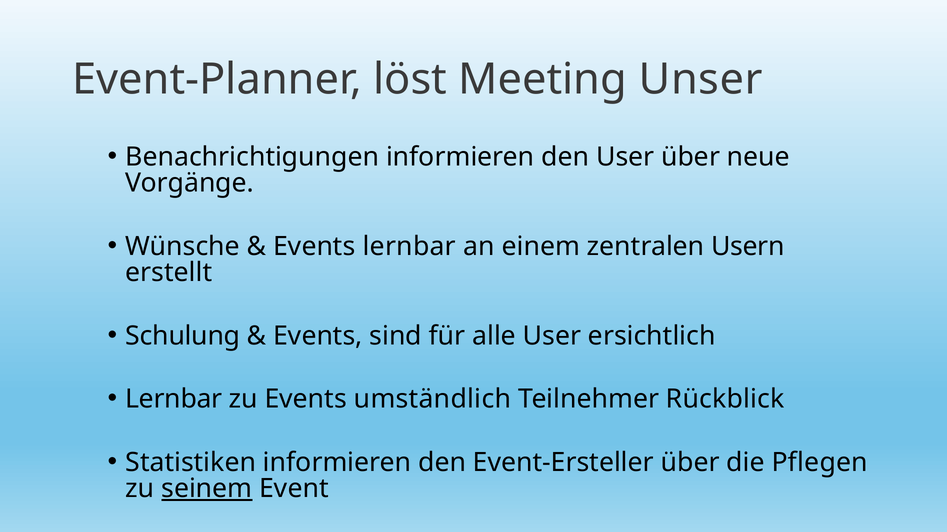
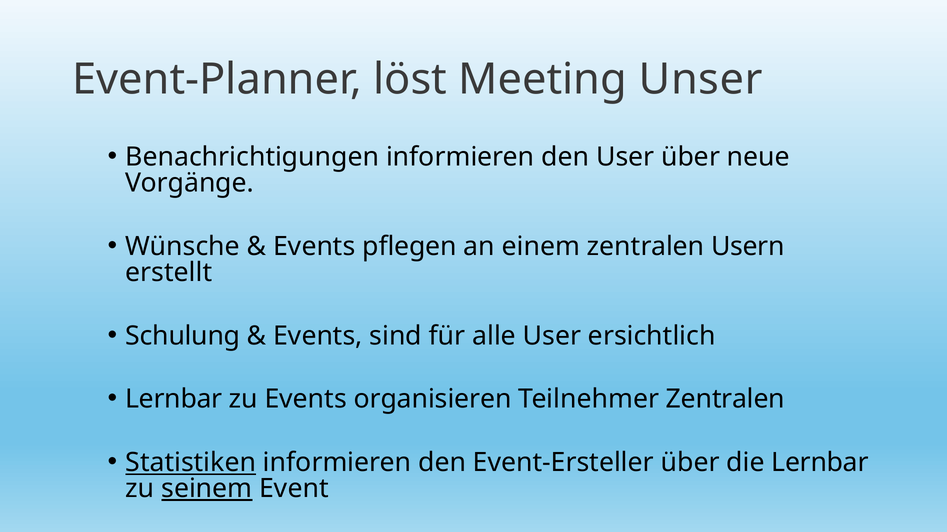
Events lernbar: lernbar -> pflegen
umständlich: umständlich -> organisieren
Teilnehmer Rückblick: Rückblick -> Zentralen
Statistiken underline: none -> present
die Pflegen: Pflegen -> Lernbar
